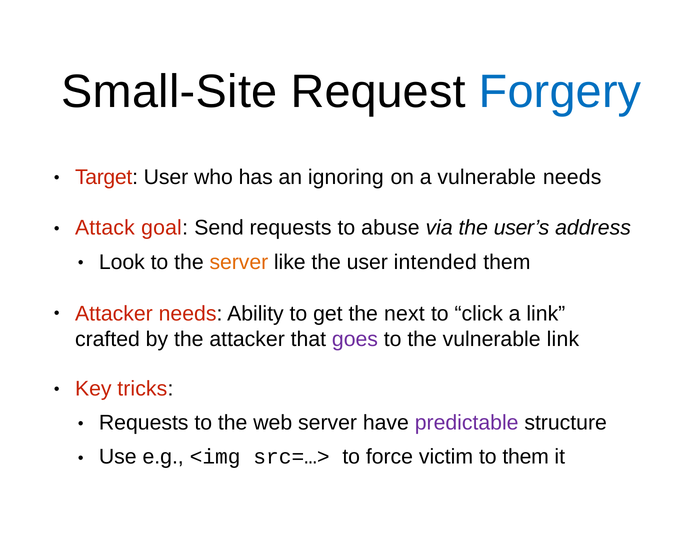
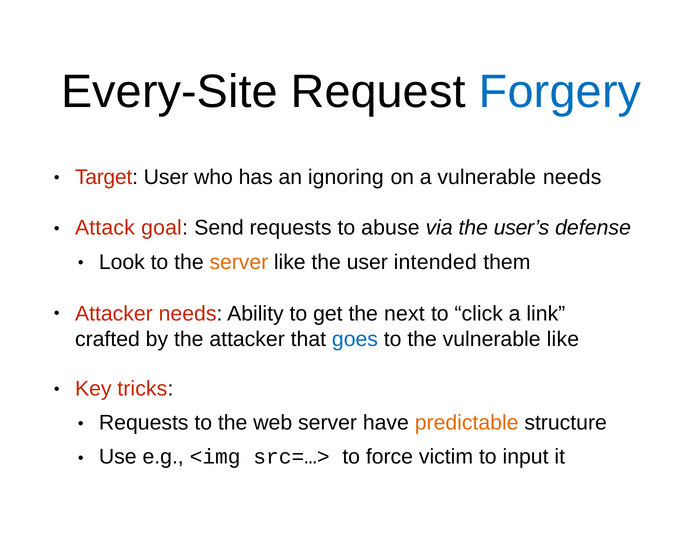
Small-Site: Small-Site -> Every-Site
address: address -> defense
goes colour: purple -> blue
vulnerable link: link -> like
predictable colour: purple -> orange
to them: them -> input
